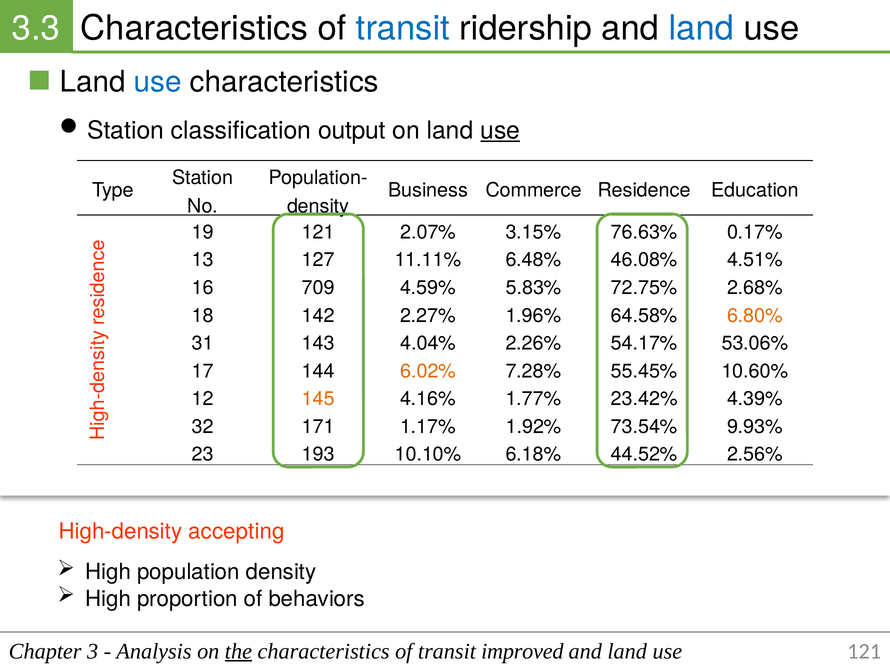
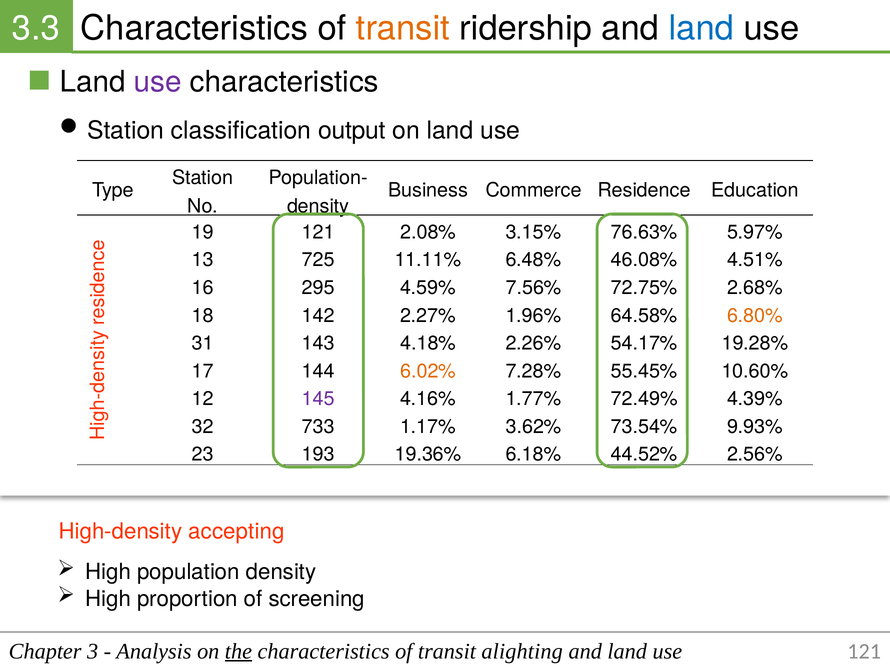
transit at (403, 29) colour: blue -> orange
use at (158, 82) colour: blue -> purple
use at (500, 130) underline: present -> none
2.07%: 2.07% -> 2.08%
0.17%: 0.17% -> 5.97%
127: 127 -> 725
709: 709 -> 295
5.83%: 5.83% -> 7.56%
4.04%: 4.04% -> 4.18%
53.06%: 53.06% -> 19.28%
145 colour: orange -> purple
23.42%: 23.42% -> 72.49%
171: 171 -> 733
1.92%: 1.92% -> 3.62%
10.10%: 10.10% -> 19.36%
behaviors: behaviors -> screening
improved: improved -> alighting
